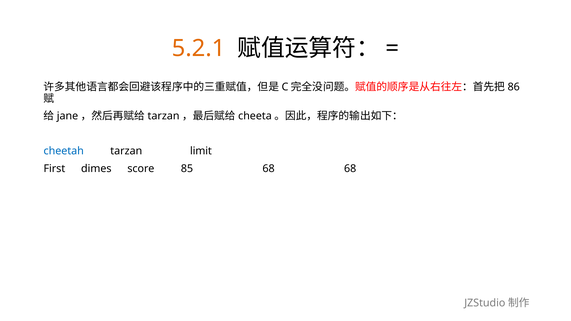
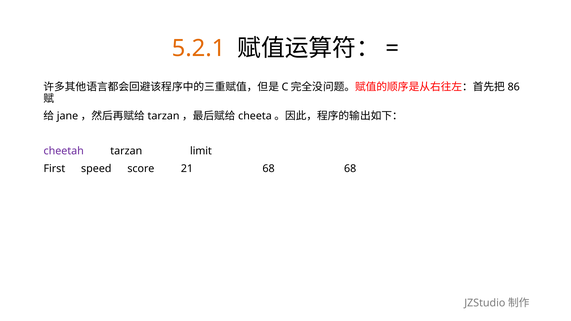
cheetah colour: blue -> purple
dimes: dimes -> speed
85: 85 -> 21
